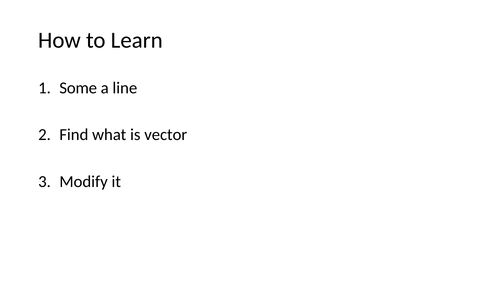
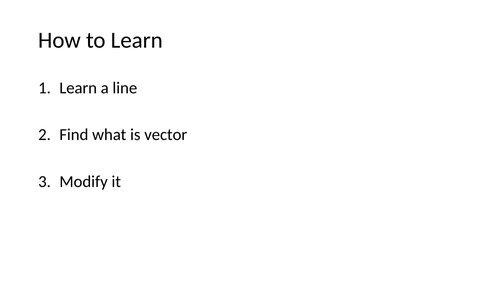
Some at (78, 88): Some -> Learn
